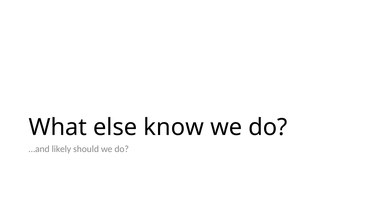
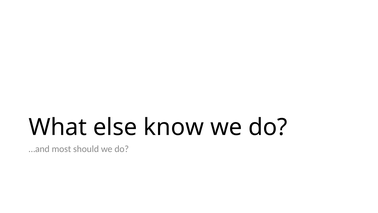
likely: likely -> most
